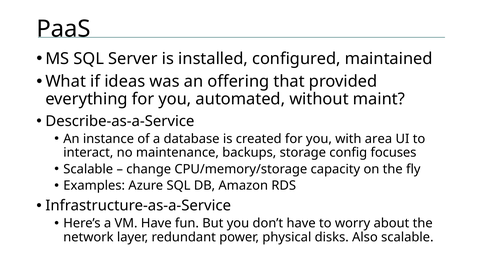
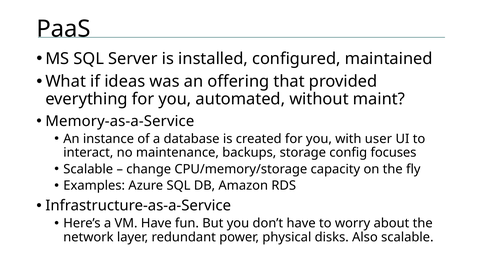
Describe-as-a-Service: Describe-as-a-Service -> Memory-as-a-Service
area: area -> user
